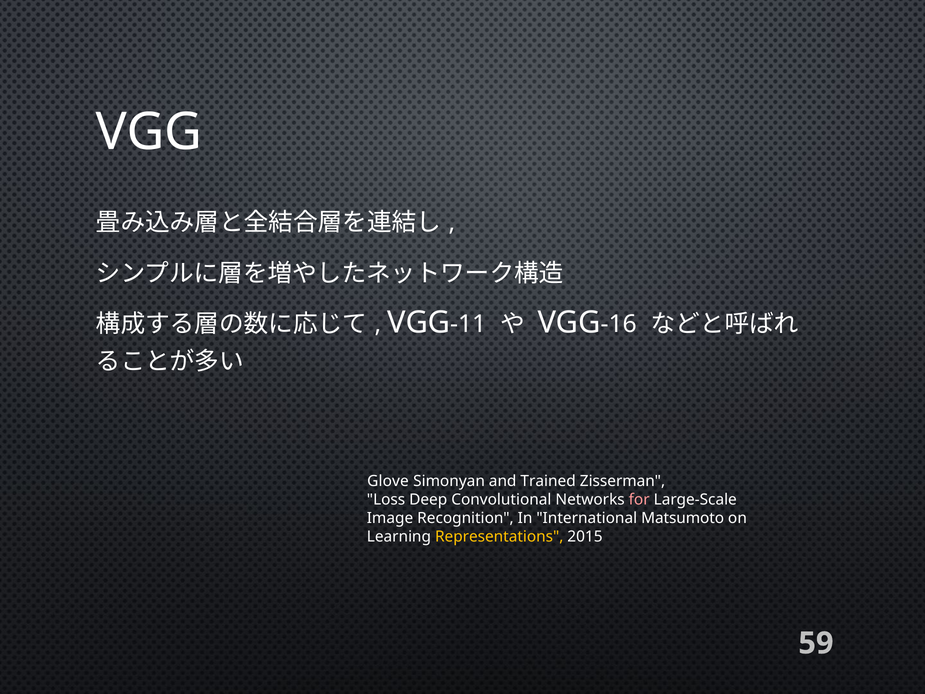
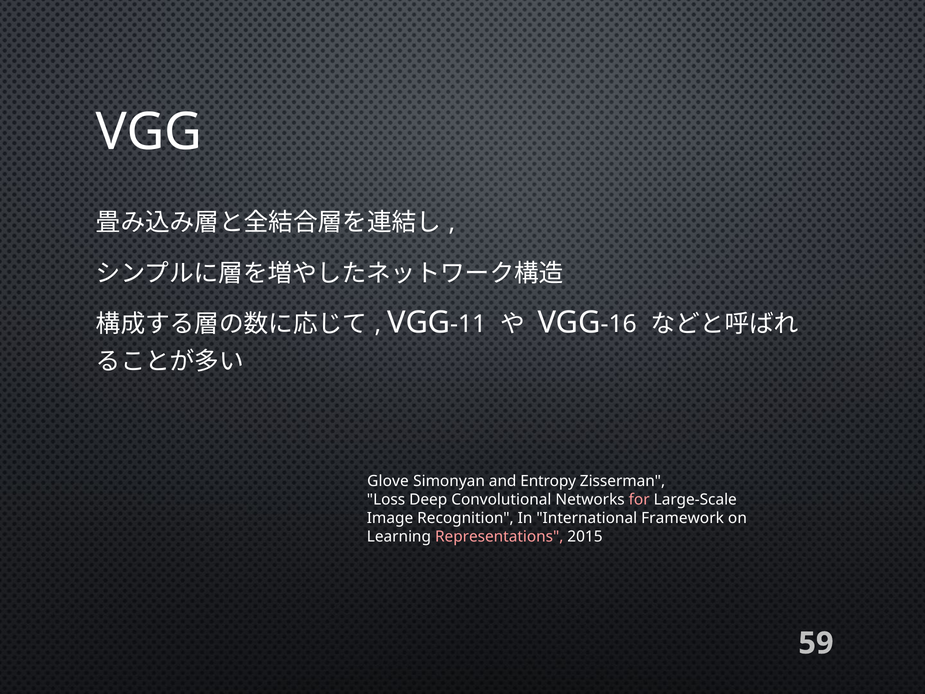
Trained: Trained -> Entropy
Matsumoto: Matsumoto -> Framework
Representations colour: yellow -> pink
